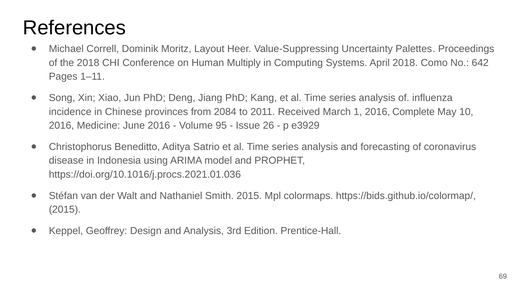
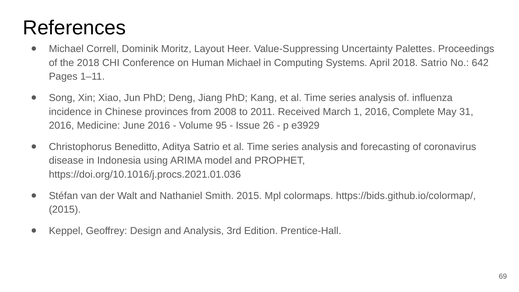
Human Multiply: Multiply -> Michael
2018 Como: Como -> Satrio
2084: 2084 -> 2008
10: 10 -> 31
